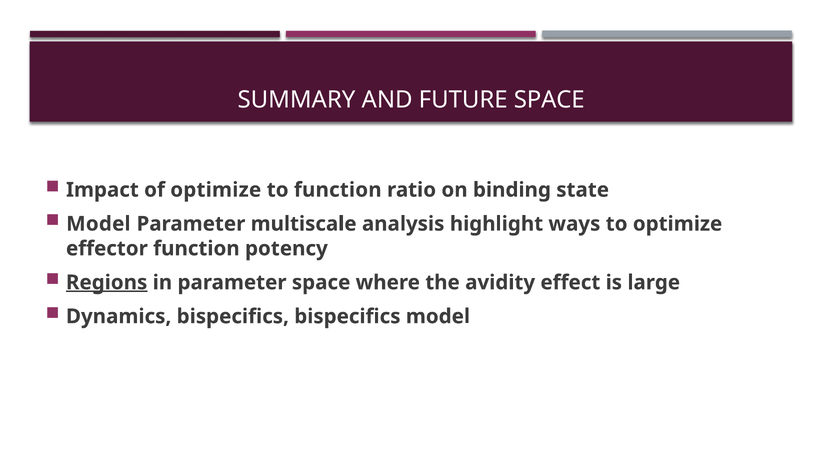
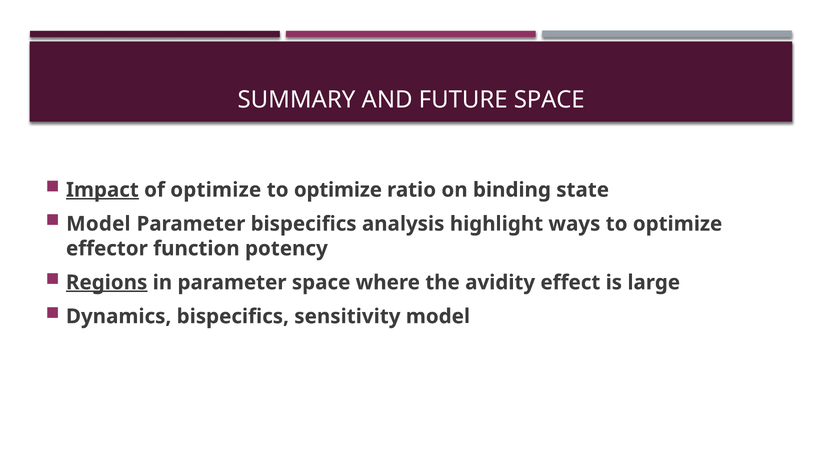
Impact underline: none -> present
function at (338, 190): function -> optimize
Parameter multiscale: multiscale -> bispecifics
bispecifics bispecifics: bispecifics -> sensitivity
